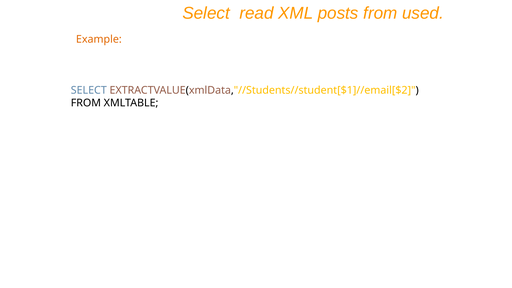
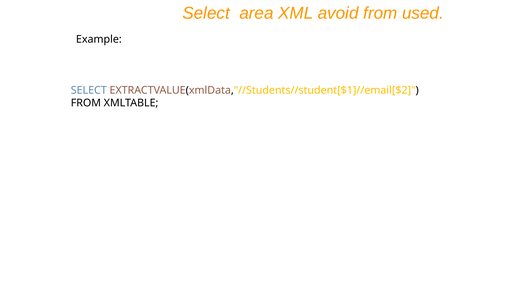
read: read -> area
posts: posts -> avoid
Example colour: orange -> black
